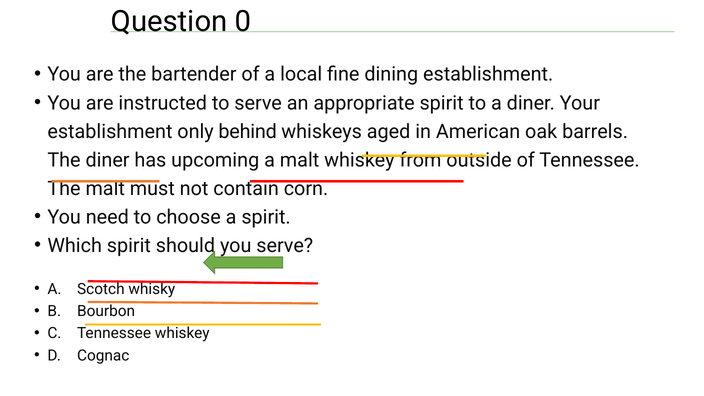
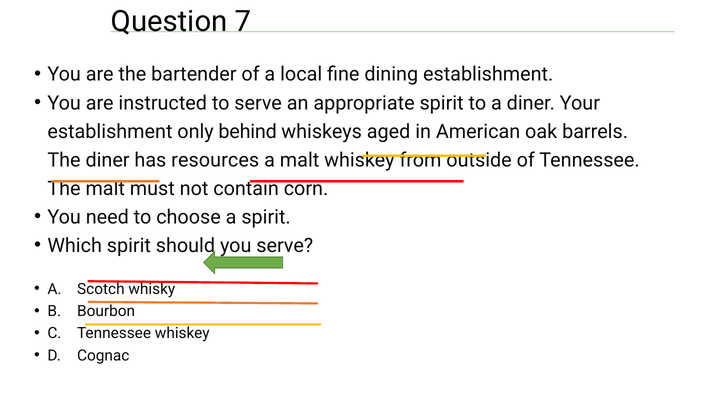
0: 0 -> 7
upcoming: upcoming -> resources
